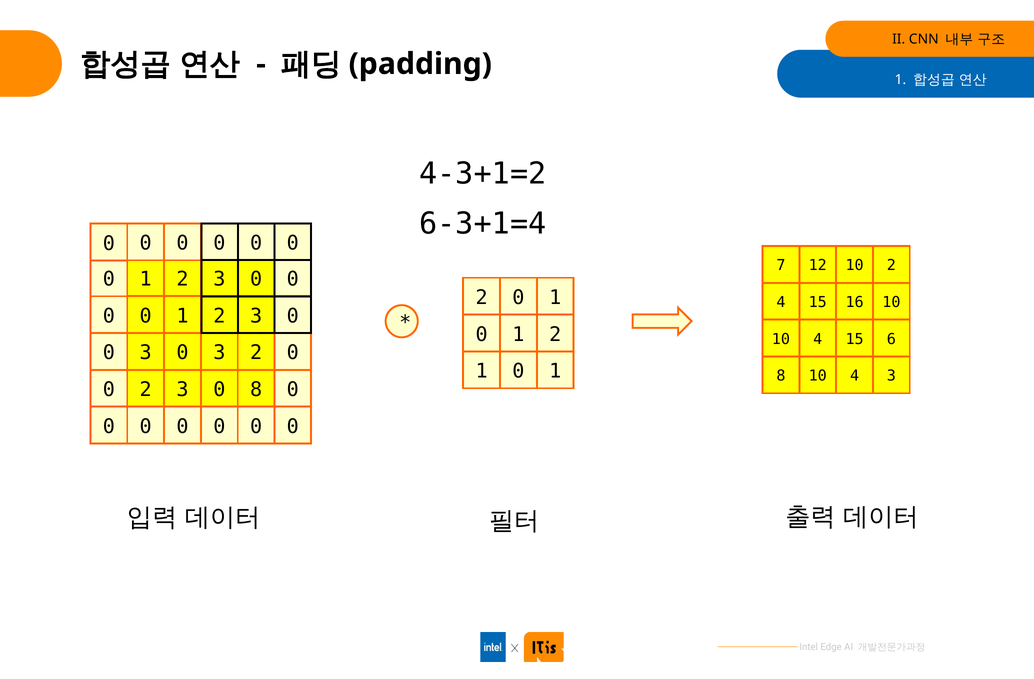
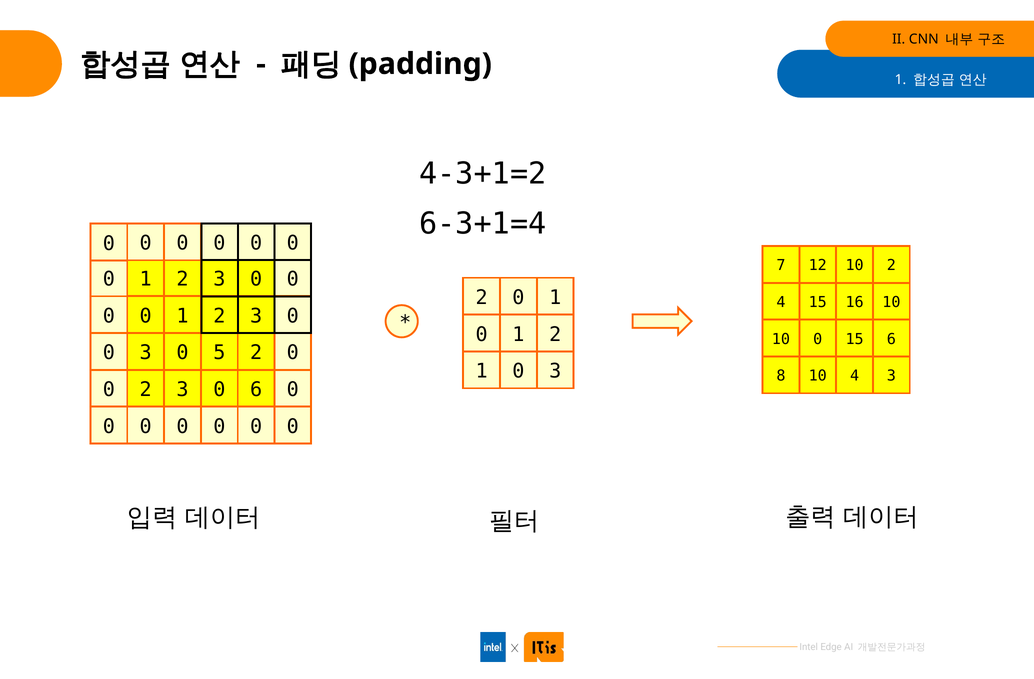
4 at (818, 339): 4 -> 0
0 3: 3 -> 5
1 at (555, 371): 1 -> 3
0 8: 8 -> 6
